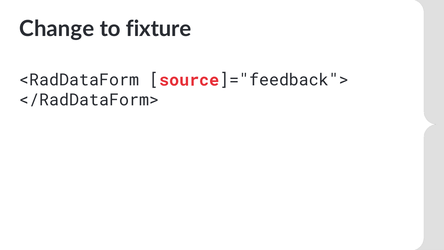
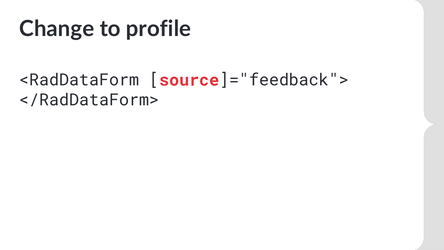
fixture: fixture -> profile
